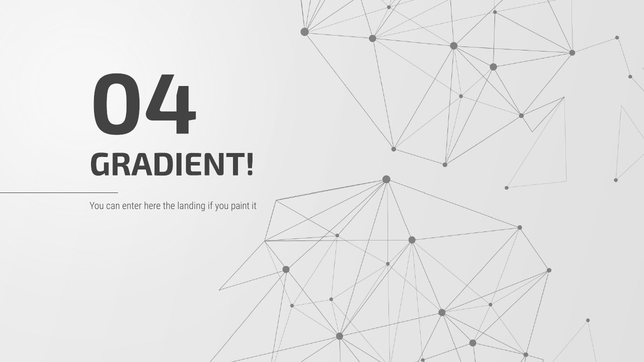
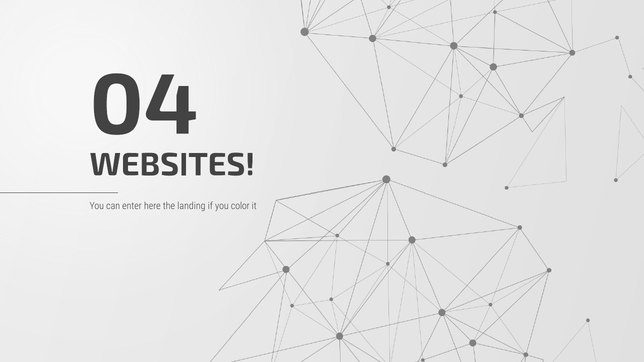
GRADIENT: GRADIENT -> WEBSITES
paint: paint -> color
